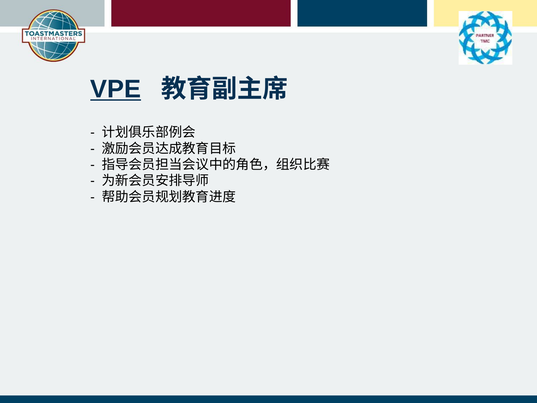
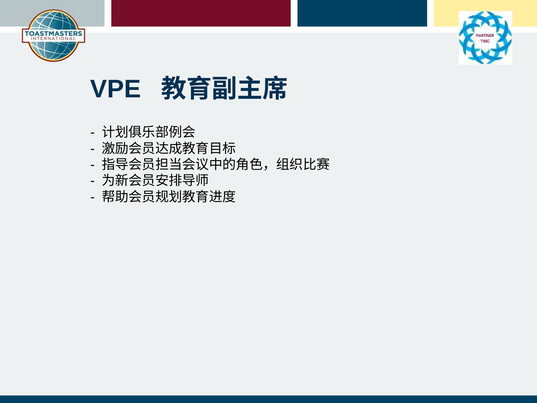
VPE underline: present -> none
